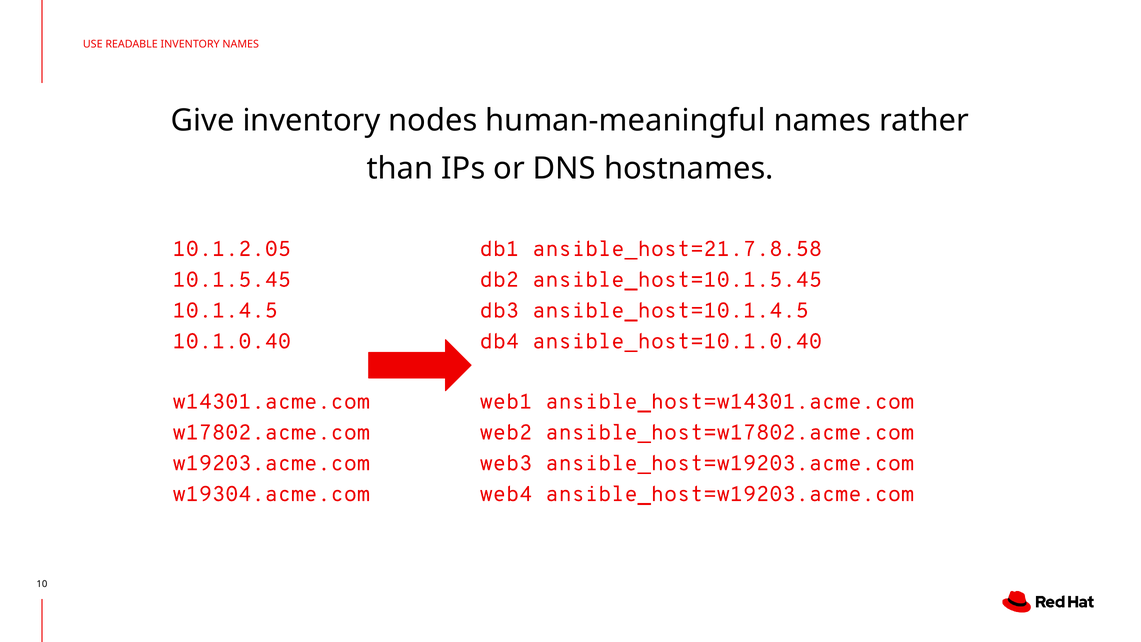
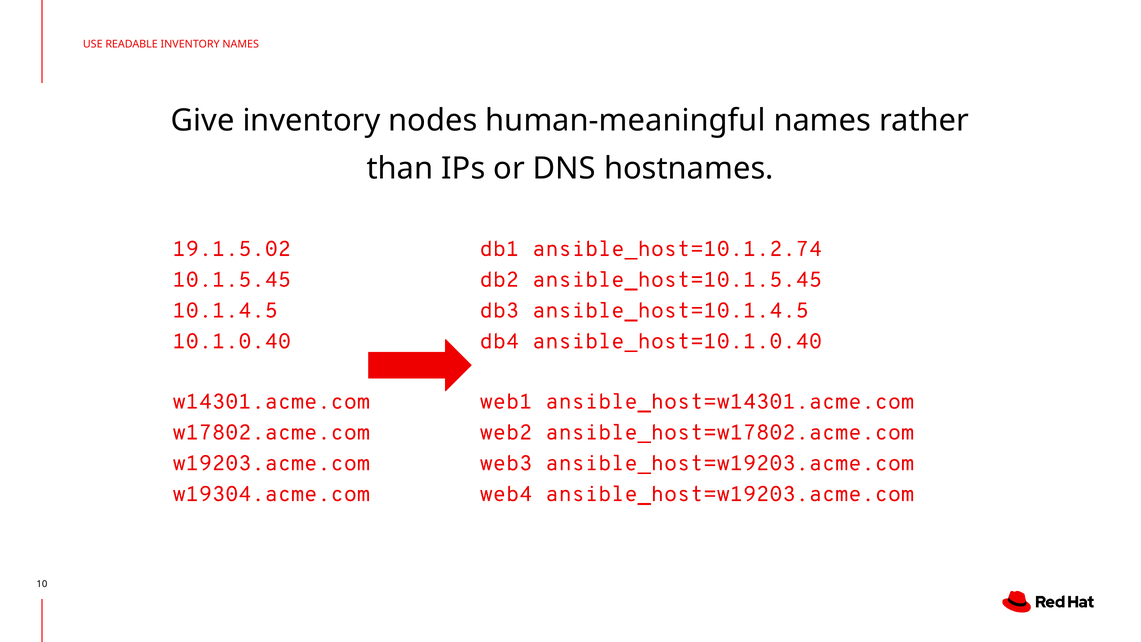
10.1.2.05: 10.1.2.05 -> 19.1.5.02
ansible_host=21.7.8.58: ansible_host=21.7.8.58 -> ansible_host=10.1.2.74
